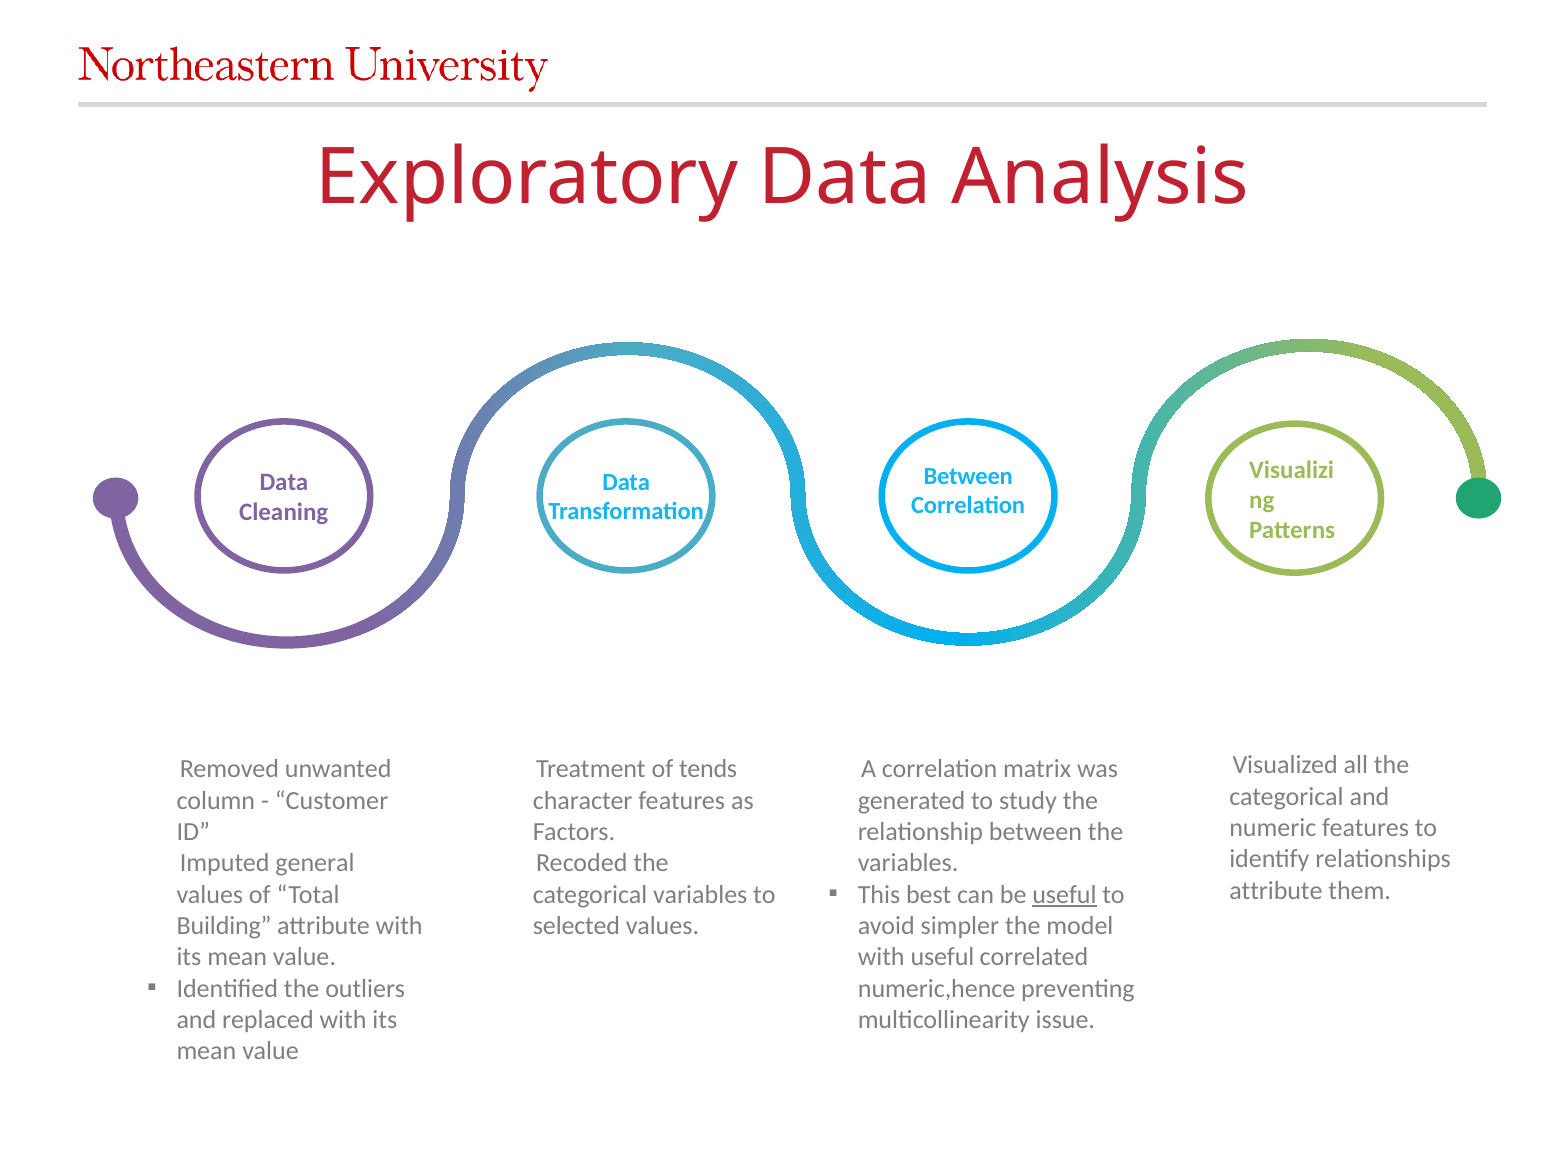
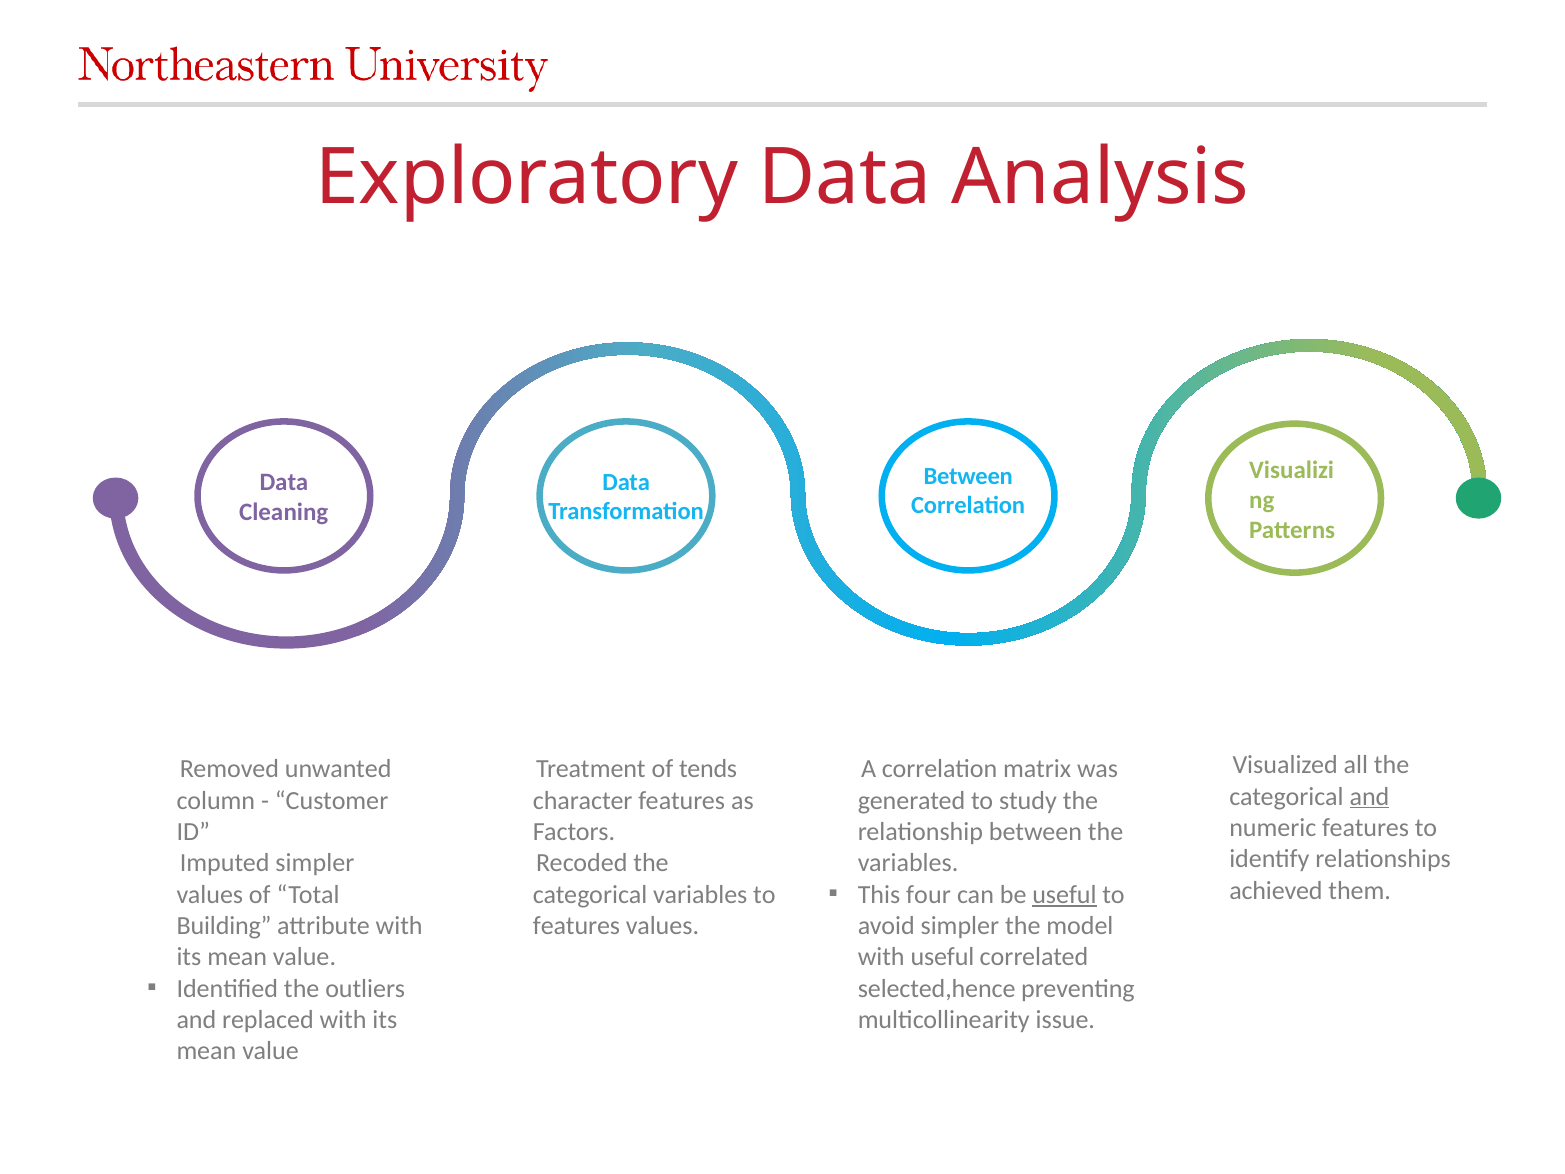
and at (1369, 796) underline: none -> present
general at (315, 863): general -> simpler
attribute at (1276, 890): attribute -> achieved
best: best -> four
selected at (577, 926): selected -> features
numeric,hence: numeric,hence -> selected,hence
